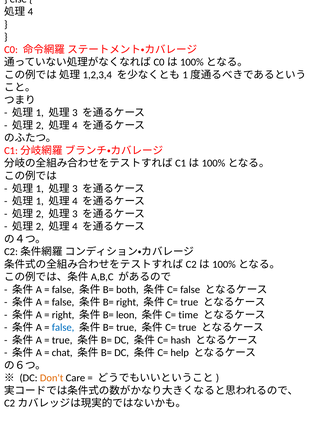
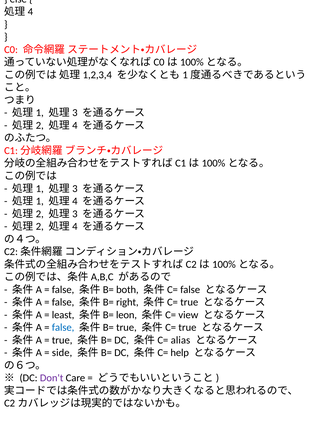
right at (63, 315): right -> least
time: time -> view
hash: hash -> alias
chat: chat -> side
Don't colour: orange -> purple
